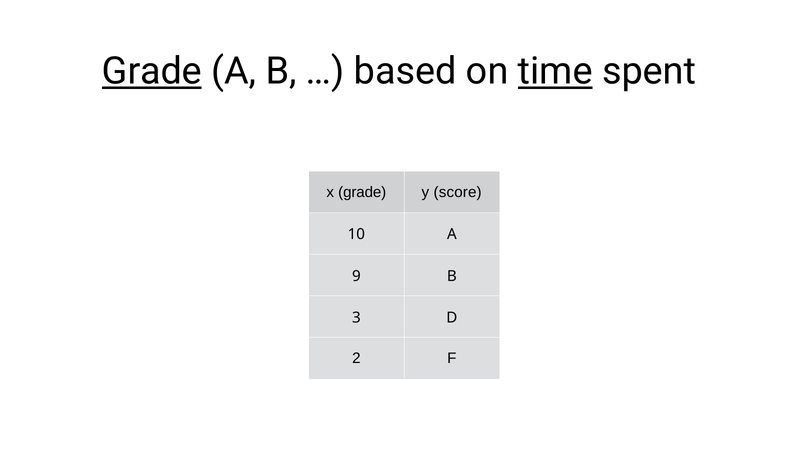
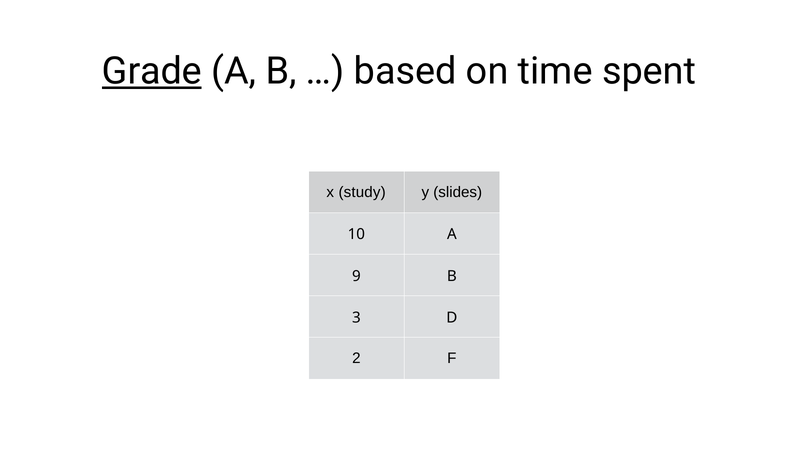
time underline: present -> none
x grade: grade -> study
score: score -> slides
